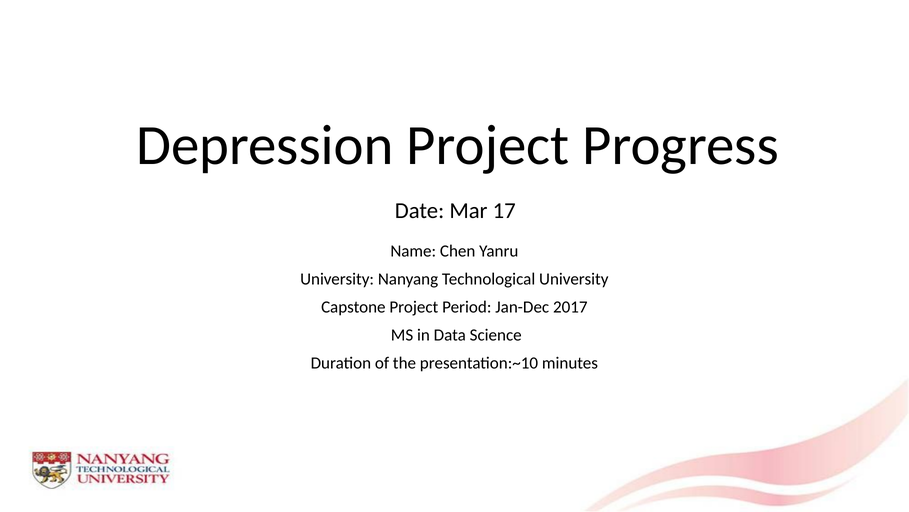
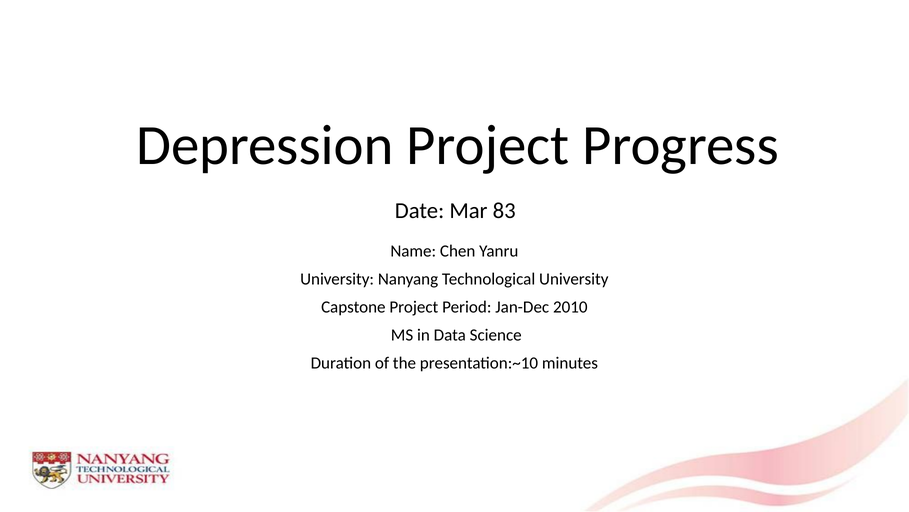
17: 17 -> 83
2017: 2017 -> 2010
